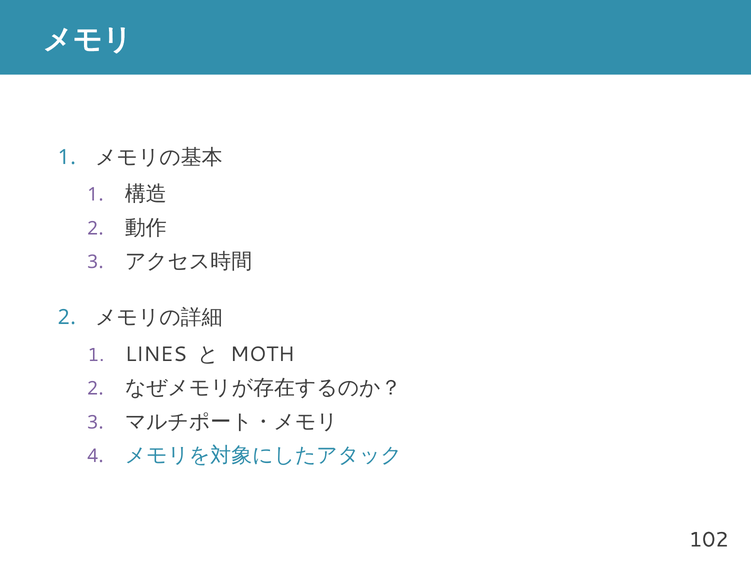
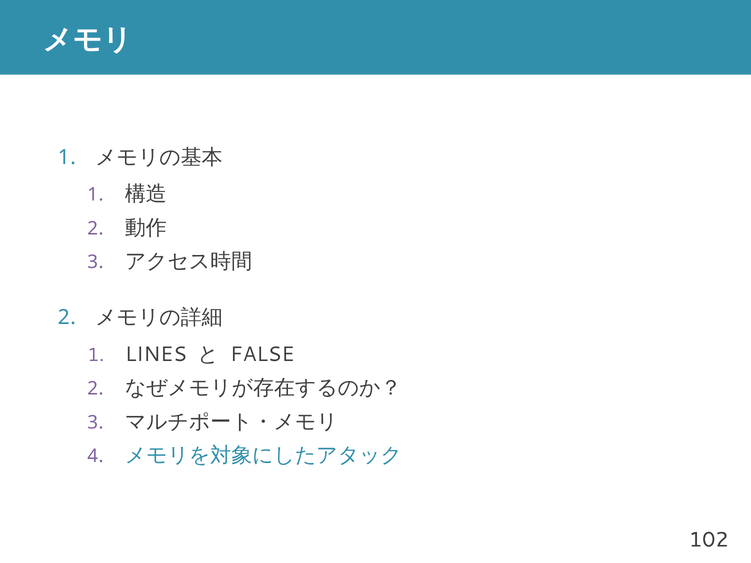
MOTH: MOTH -> FALSE
